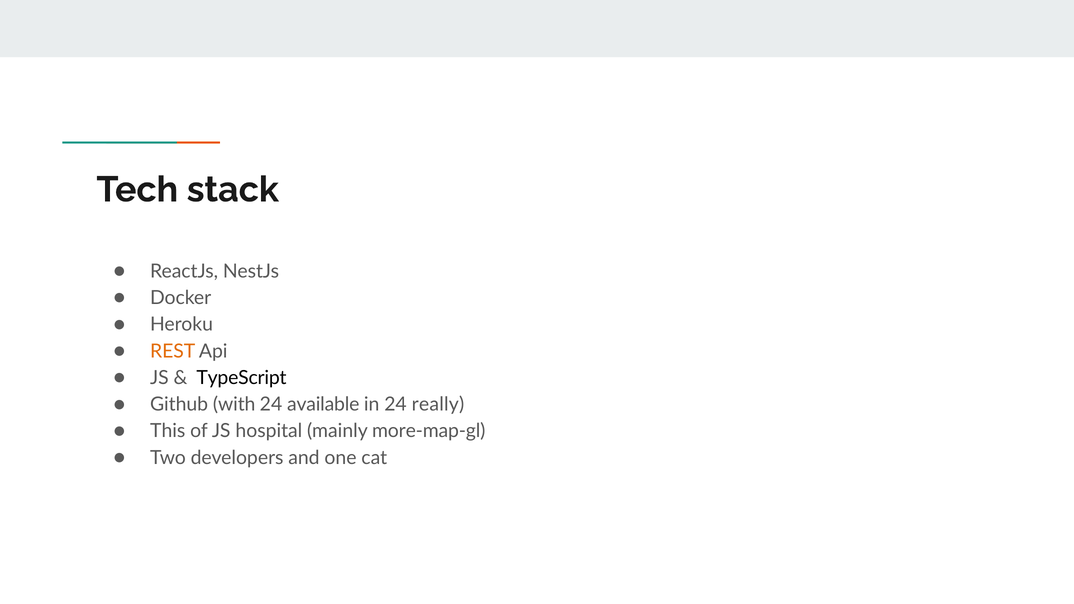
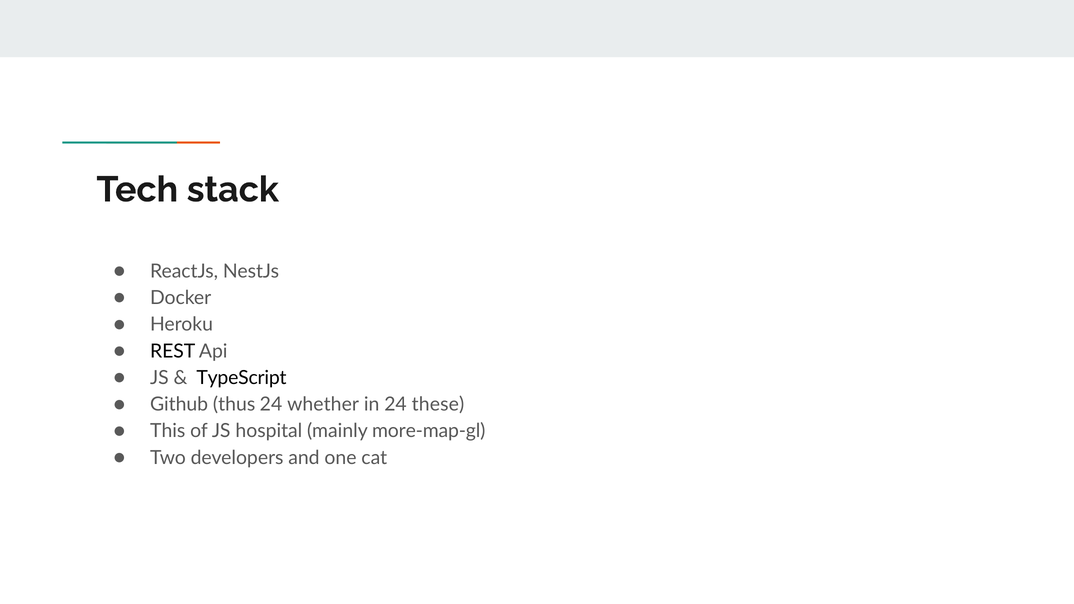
REST colour: orange -> black
with: with -> thus
available: available -> whether
really: really -> these
